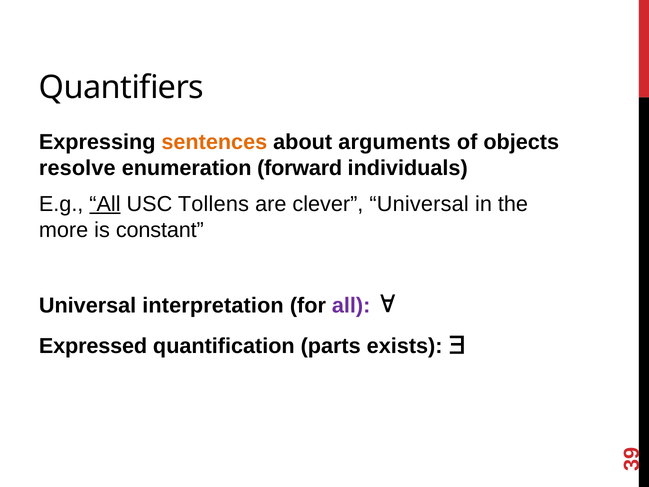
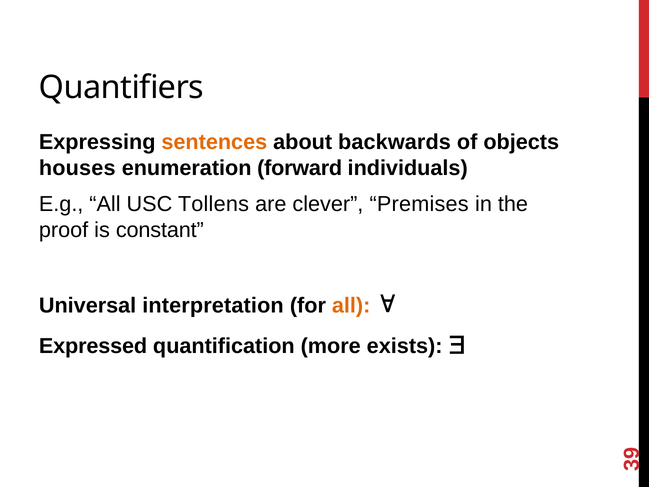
arguments: arguments -> backwards
resolve: resolve -> houses
All at (105, 204) underline: present -> none
clever Universal: Universal -> Premises
more: more -> proof
all at (351, 305) colour: purple -> orange
parts: parts -> more
